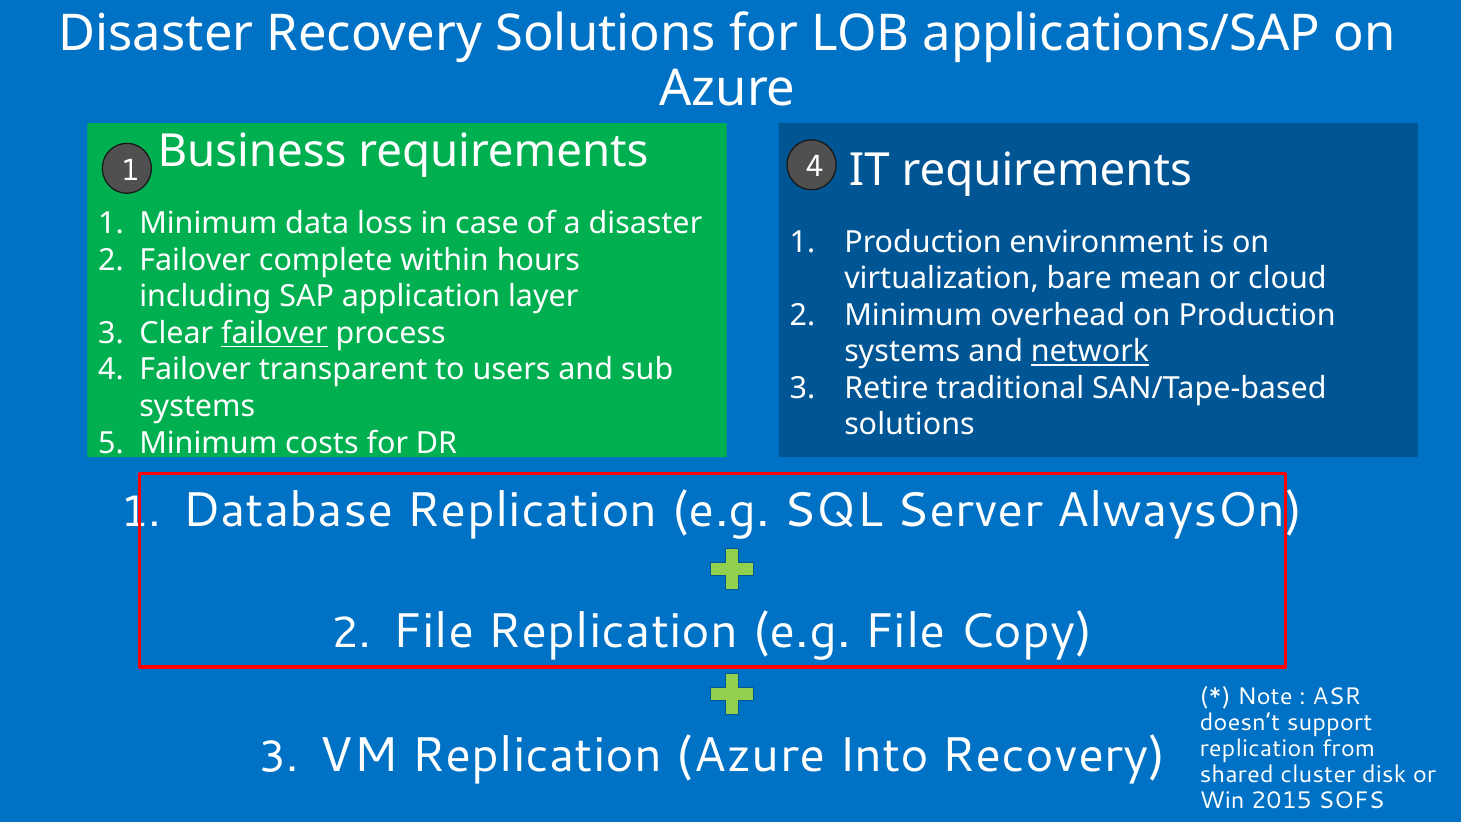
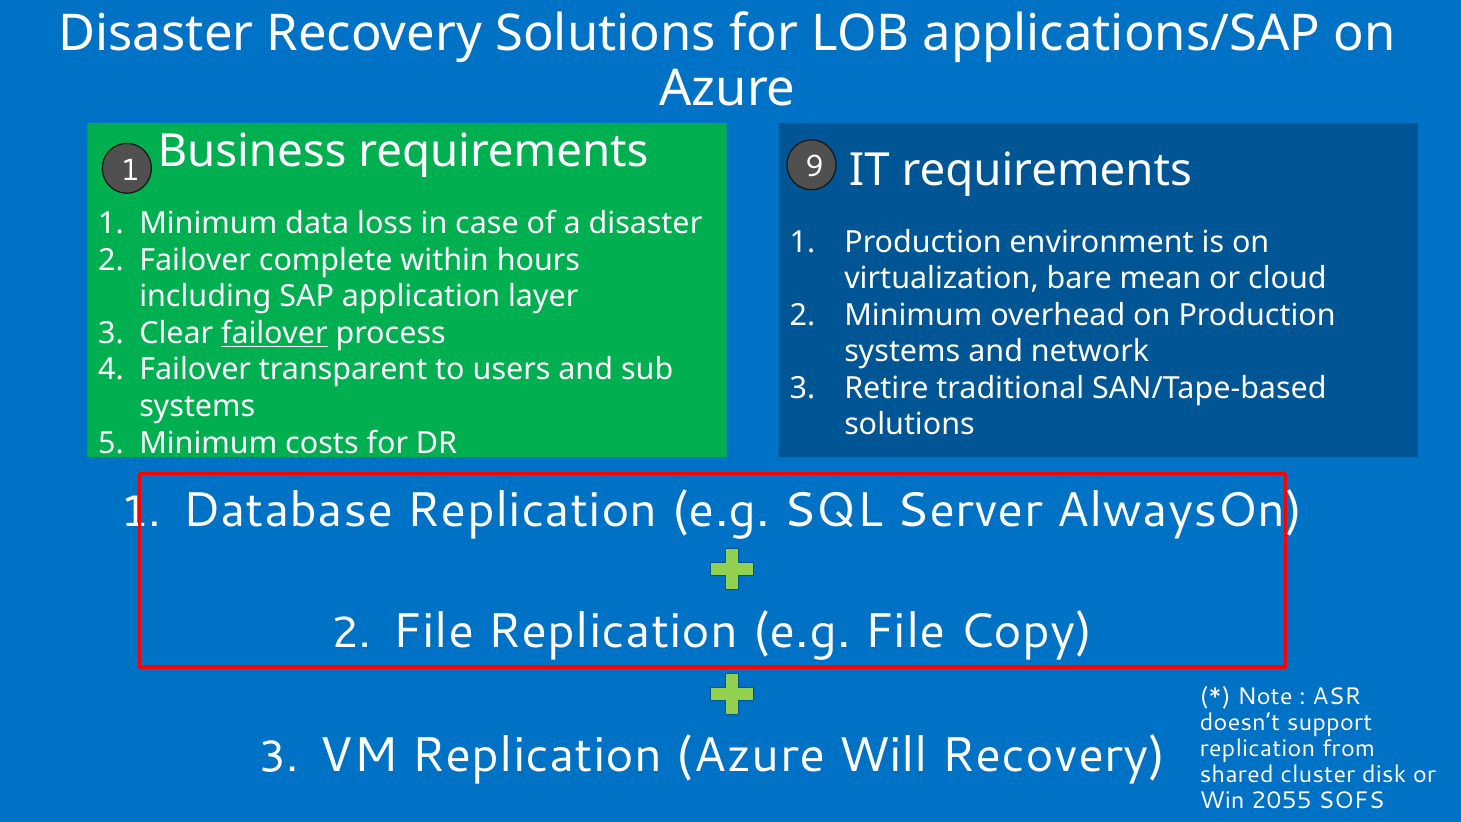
1 4: 4 -> 9
network underline: present -> none
Into: Into -> Will
2015: 2015 -> 2055
